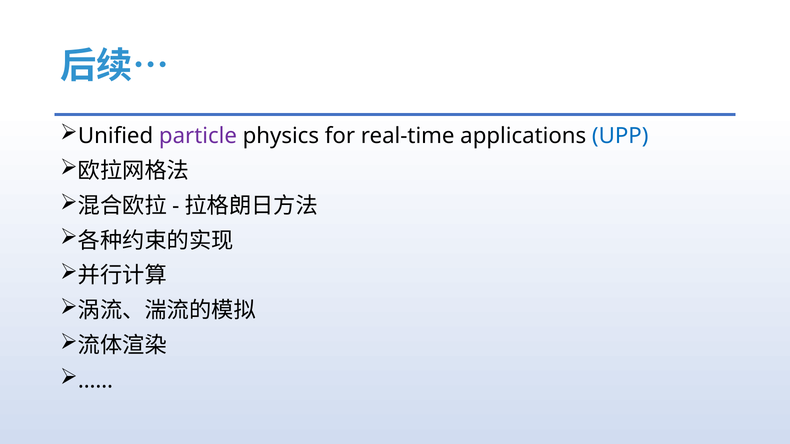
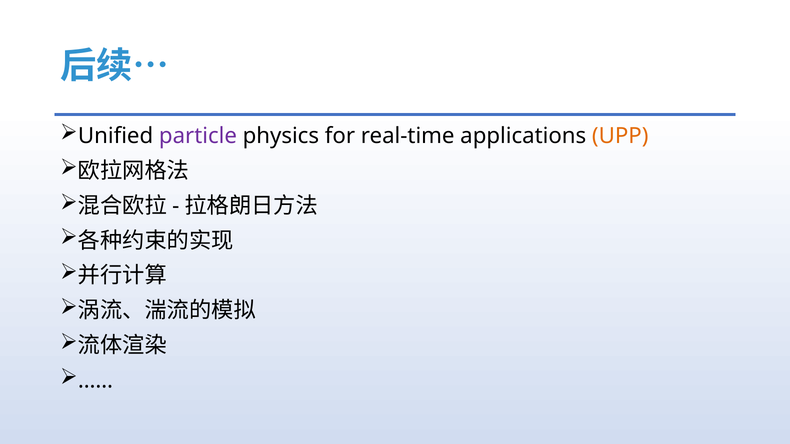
UPP colour: blue -> orange
